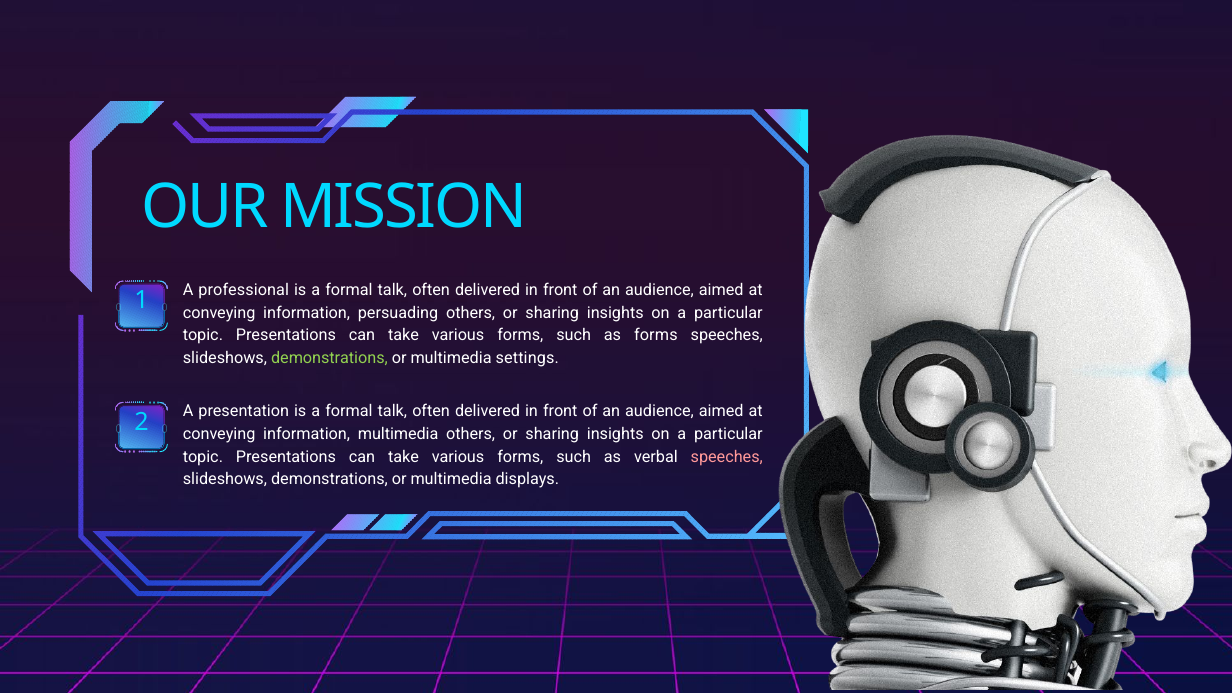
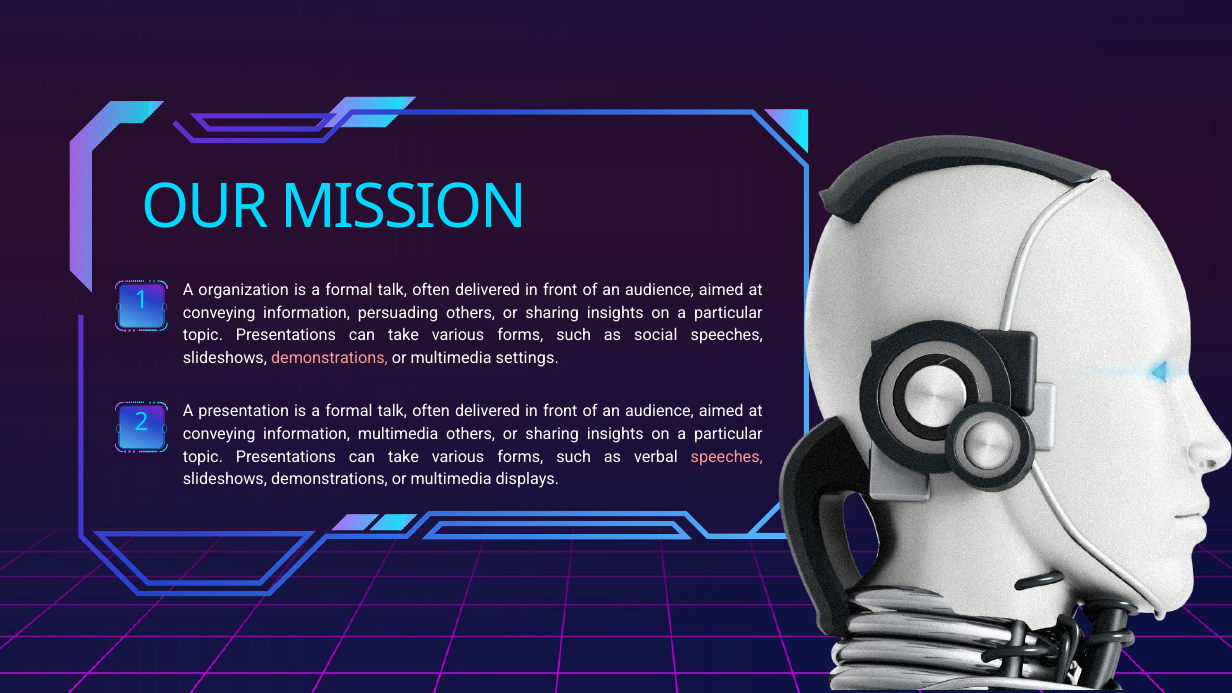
professional: professional -> organization
as forms: forms -> social
demonstrations at (329, 358) colour: light green -> pink
